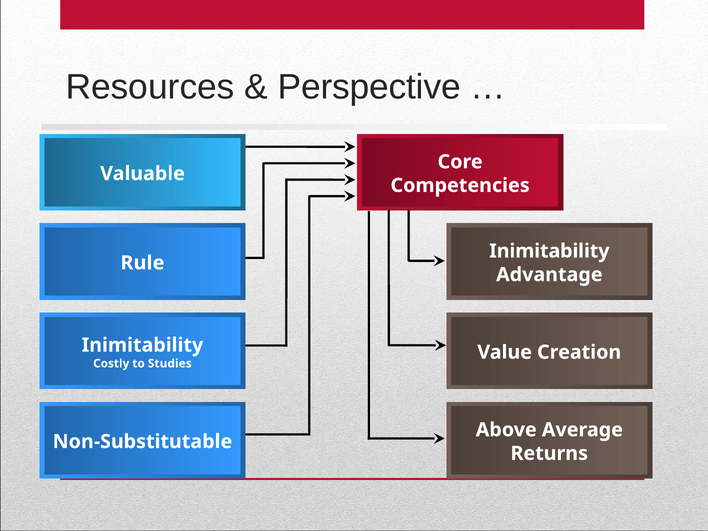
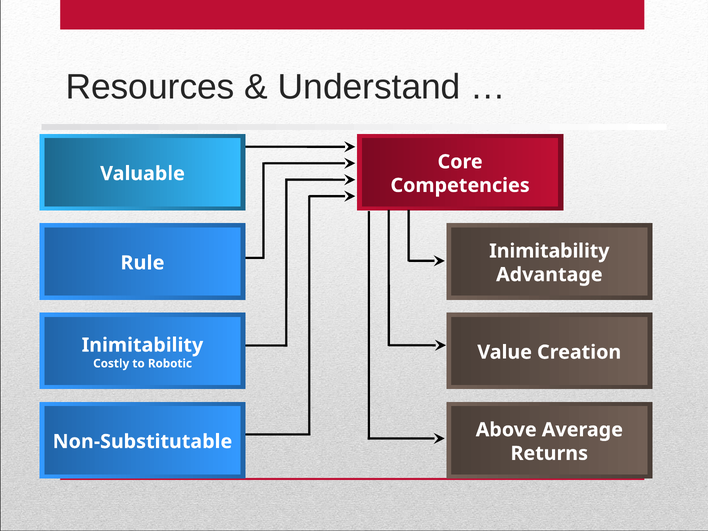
Perspective: Perspective -> Understand
Studies: Studies -> Robotic
